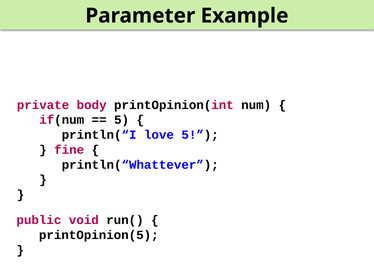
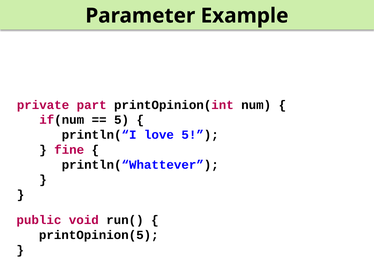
body: body -> part
